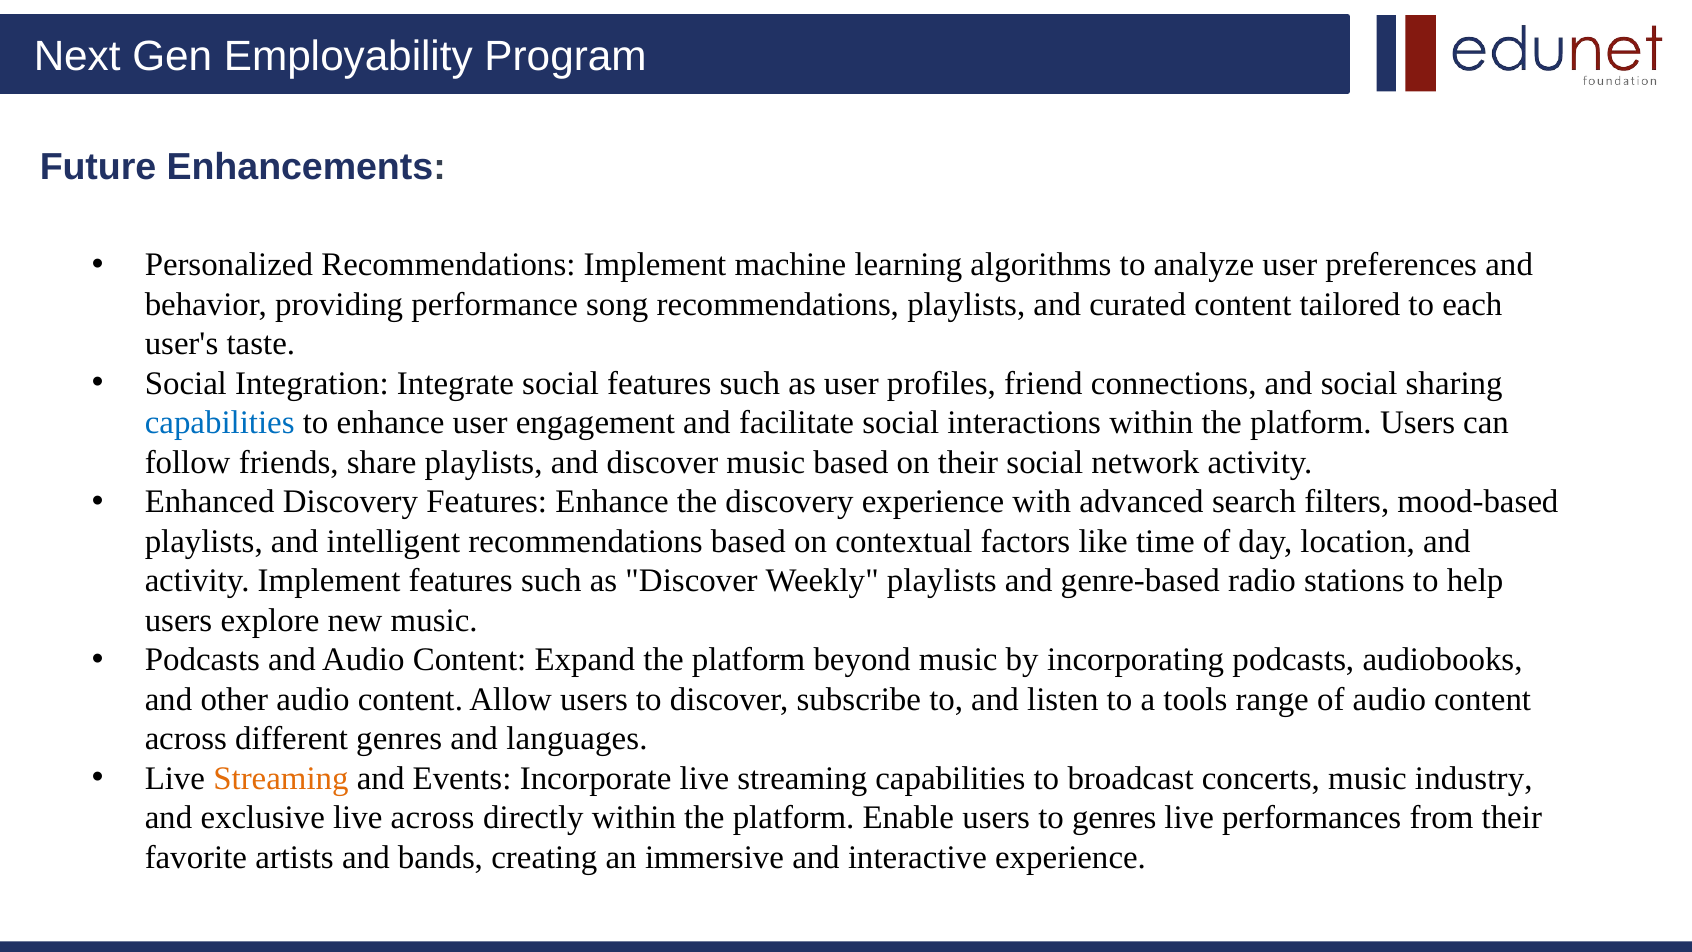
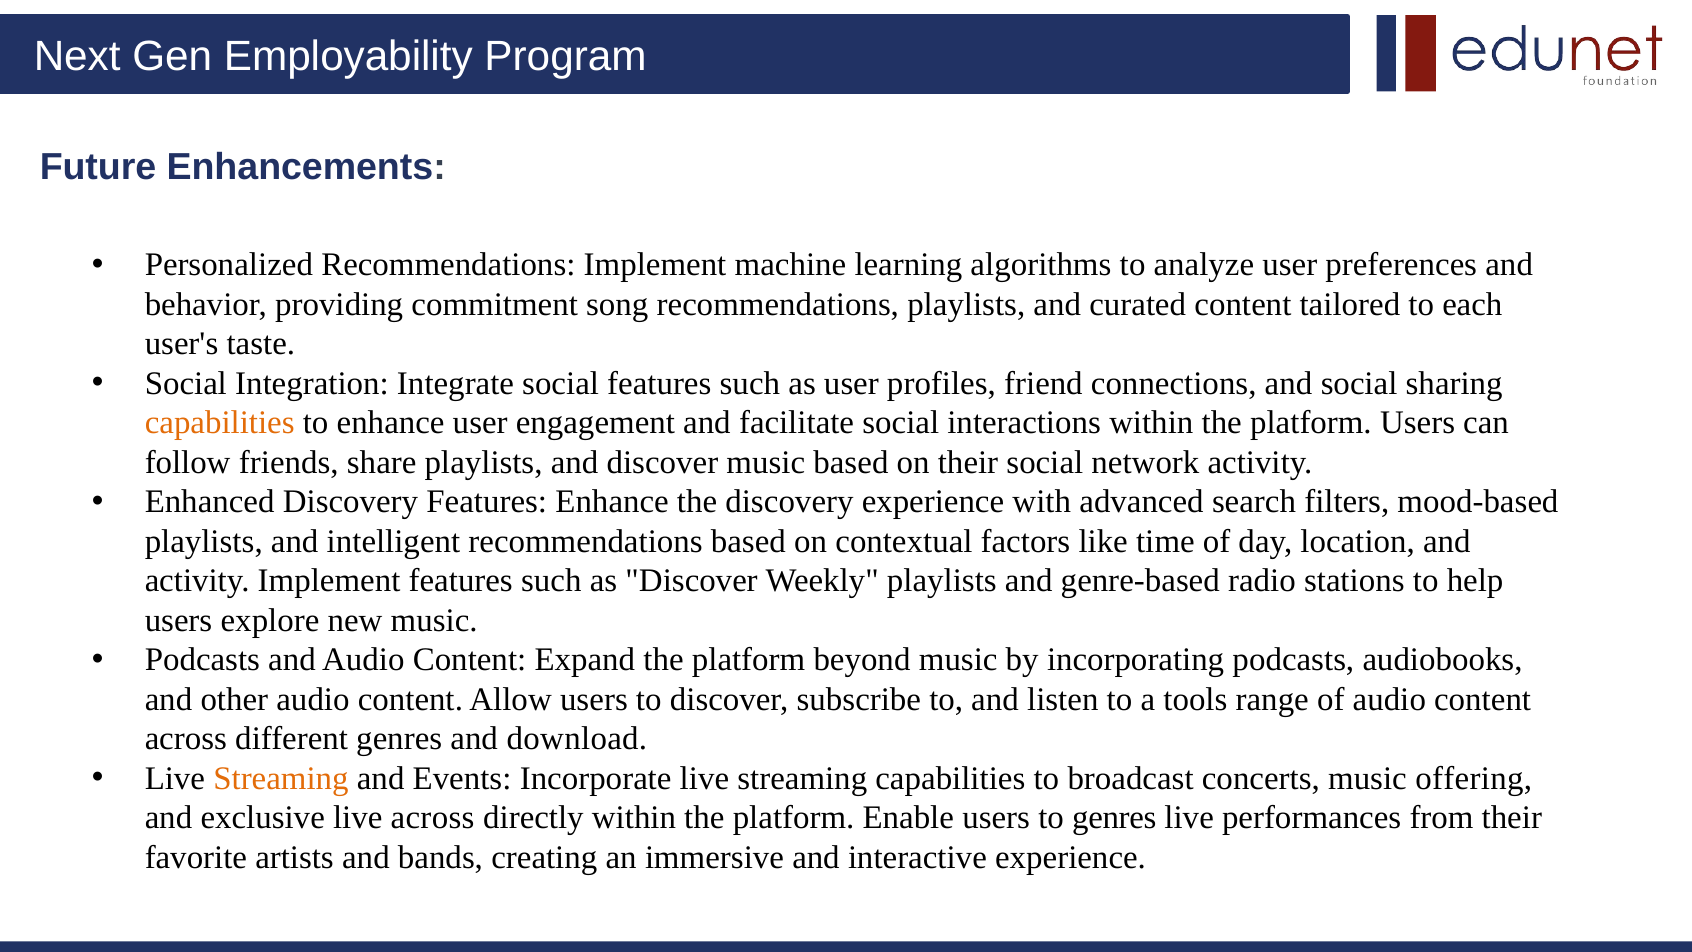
performance: performance -> commitment
capabilities at (220, 423) colour: blue -> orange
languages: languages -> download
industry: industry -> offering
